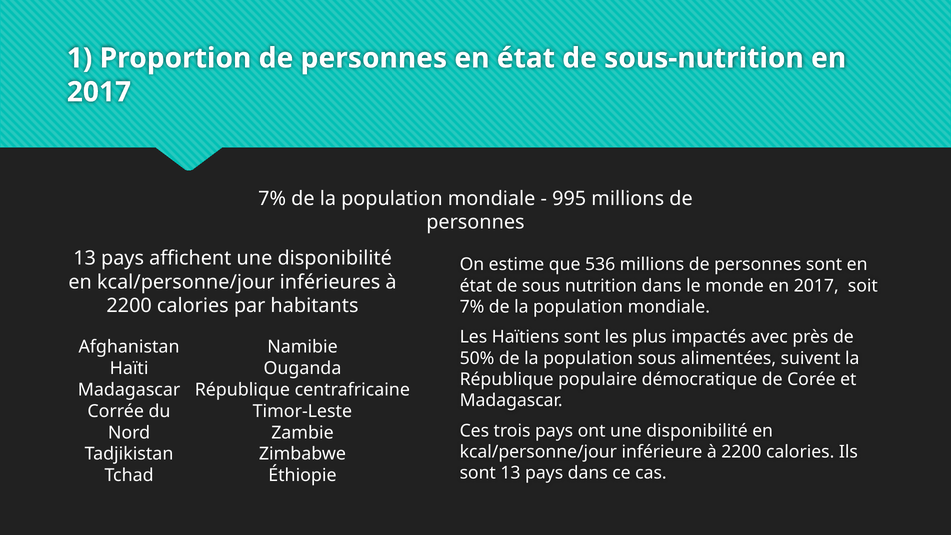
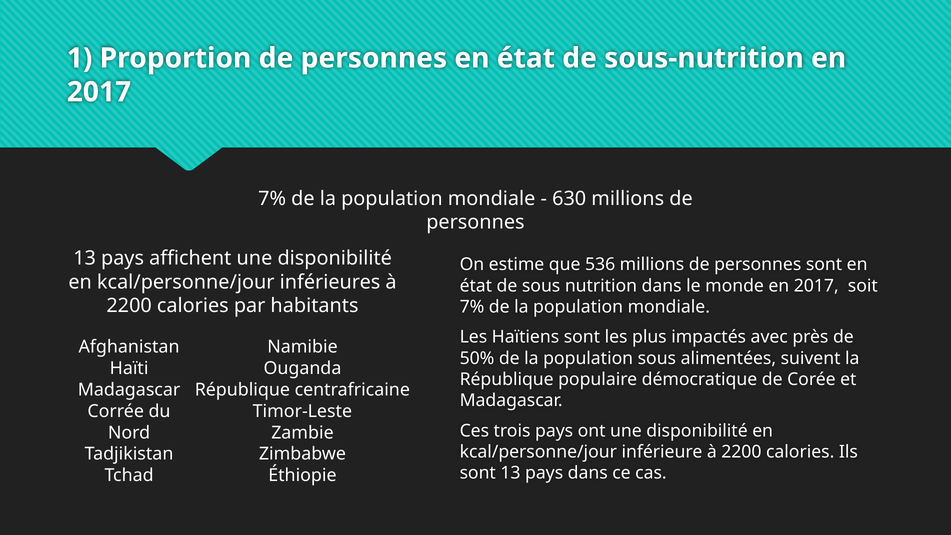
995: 995 -> 630
